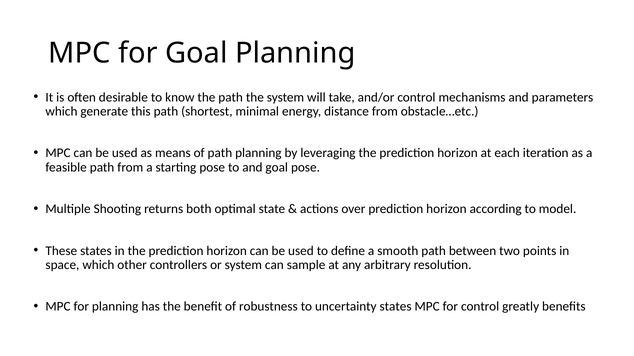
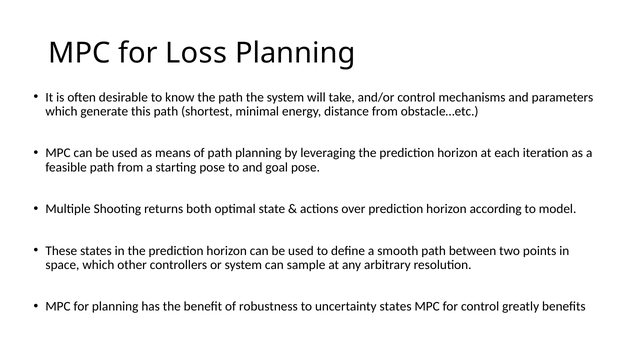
for Goal: Goal -> Loss
